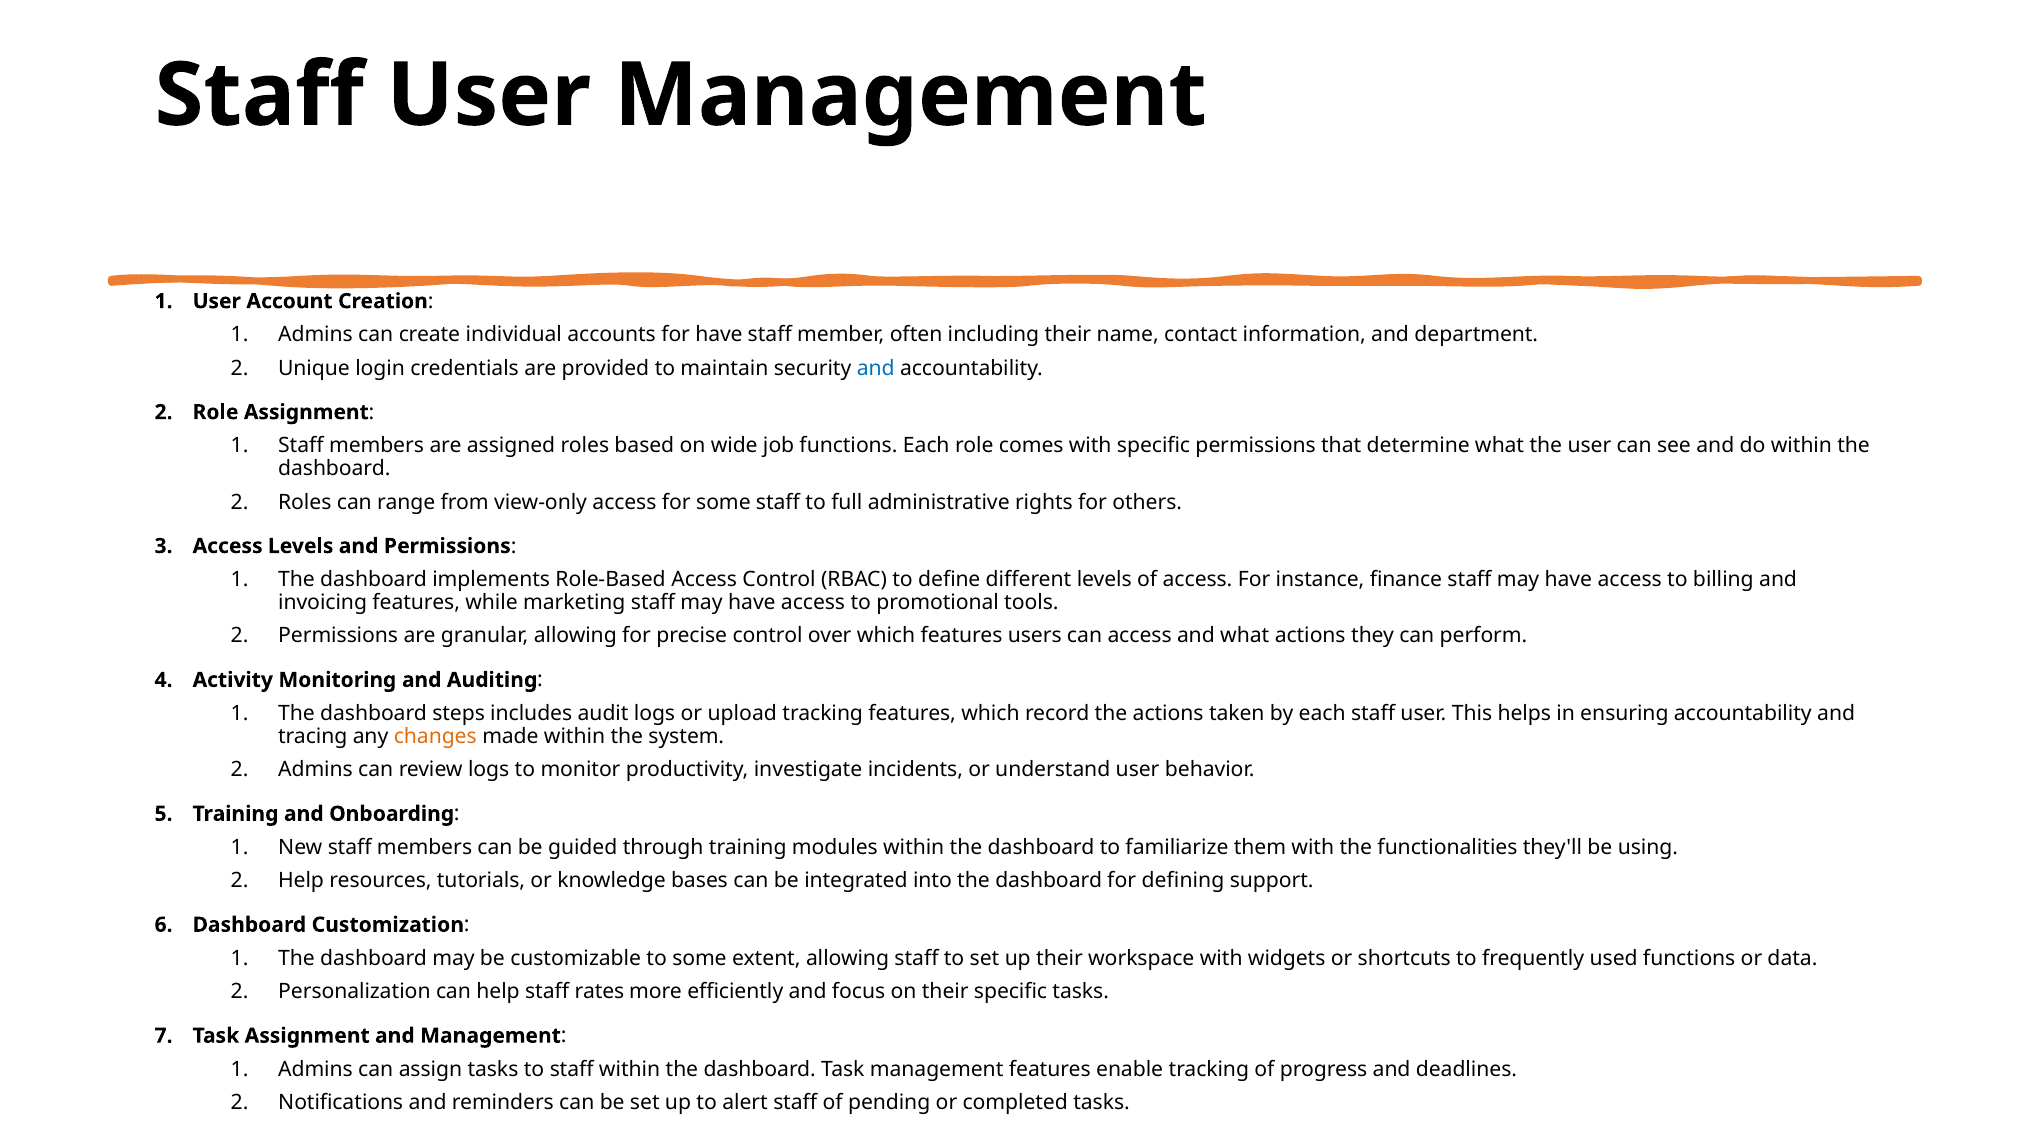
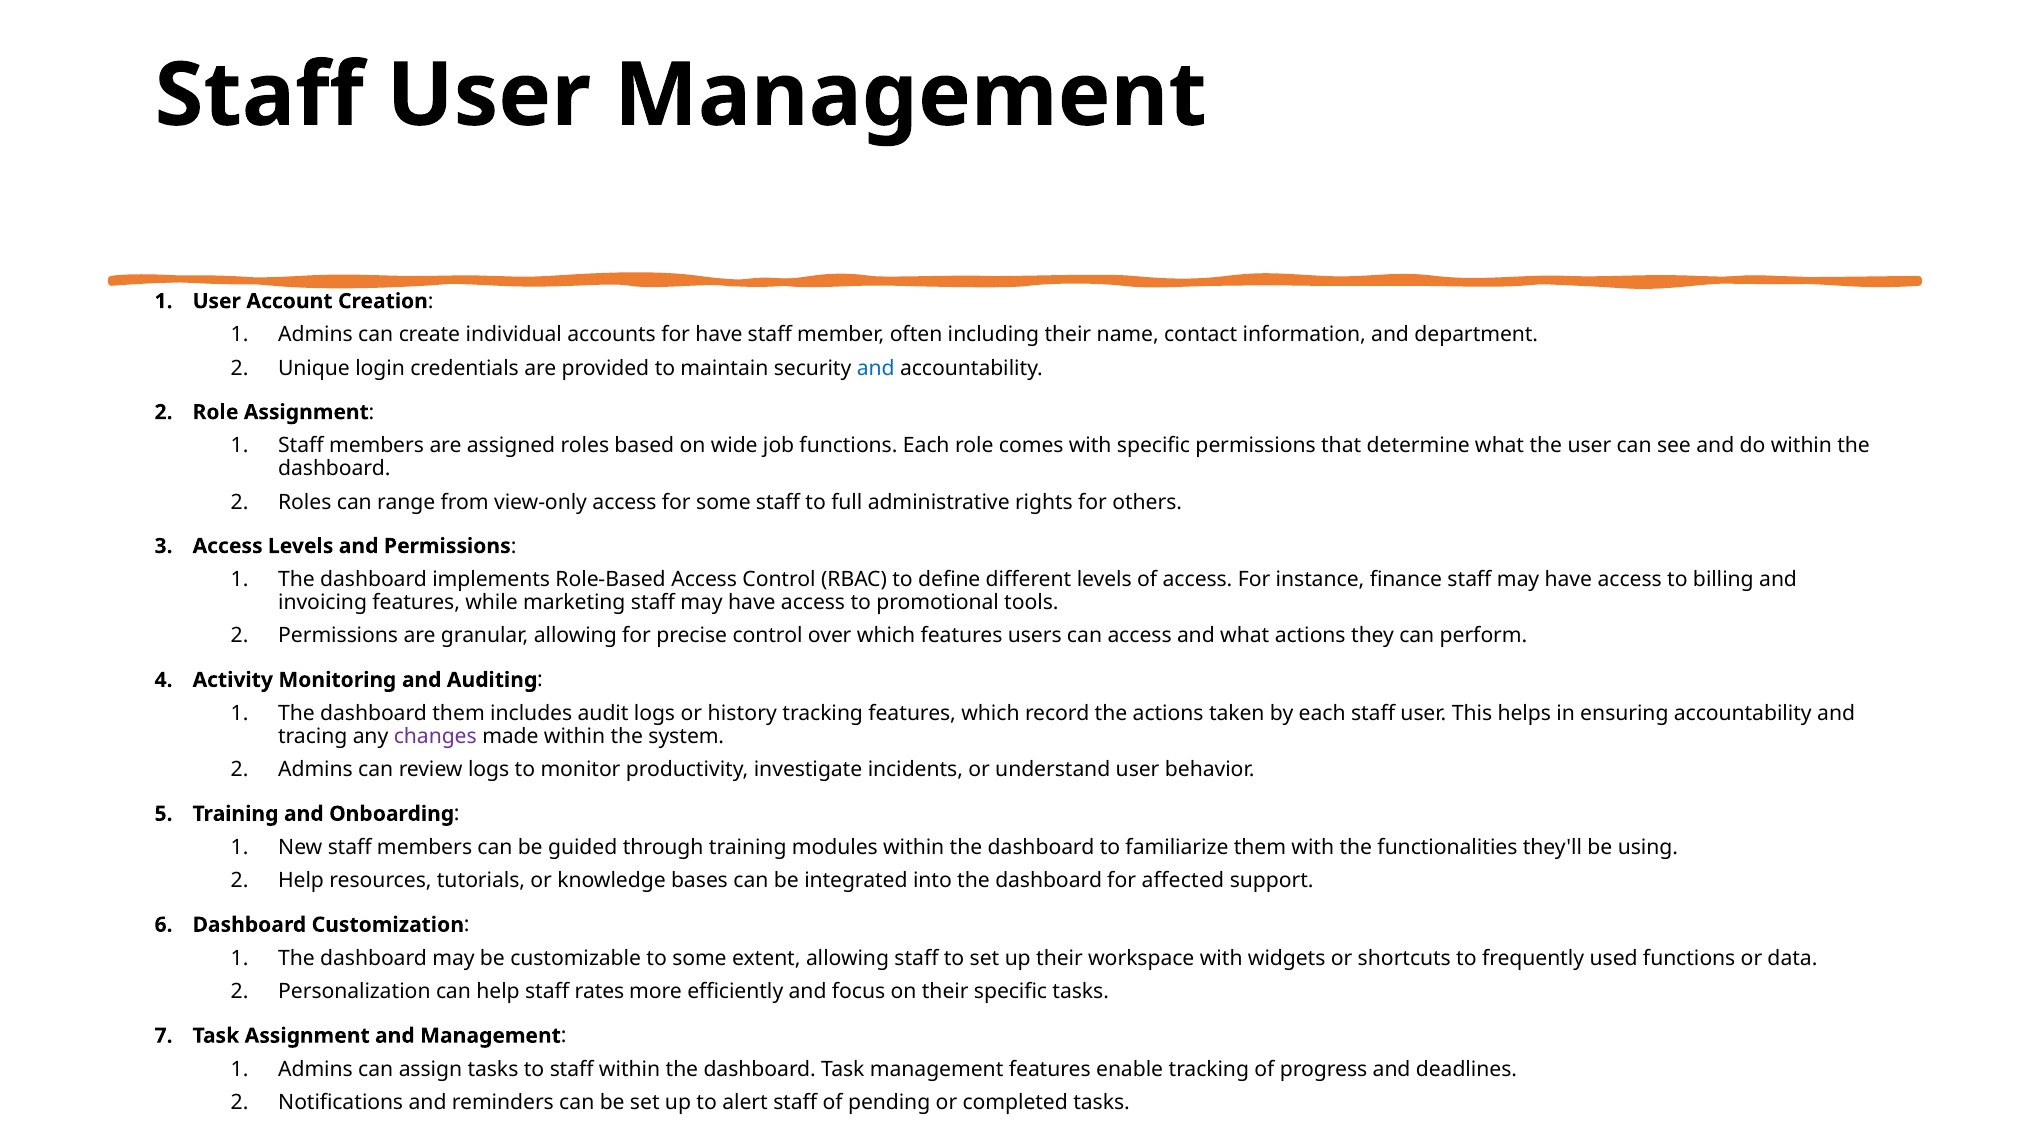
dashboard steps: steps -> them
upload: upload -> history
changes colour: orange -> purple
defining: defining -> affected
